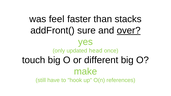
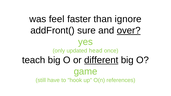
stacks: stacks -> ignore
touch: touch -> teach
different underline: none -> present
make: make -> game
